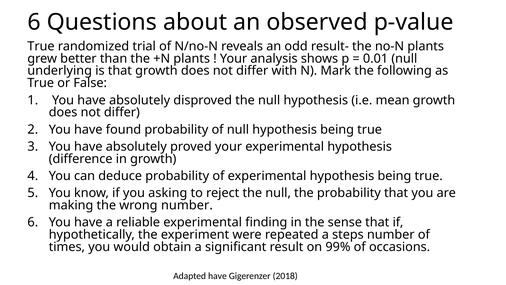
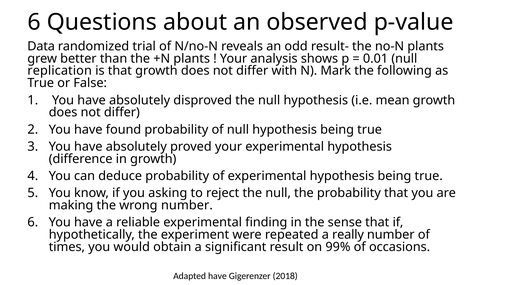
True at (41, 46): True -> Data
underlying: underlying -> replication
steps: steps -> really
